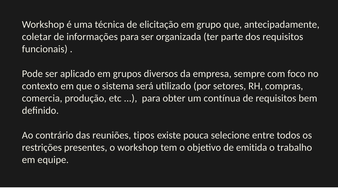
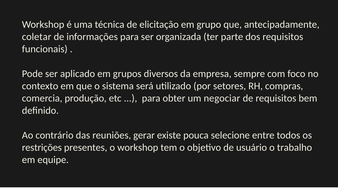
contínua: contínua -> negociar
tipos: tipos -> gerar
emitida: emitida -> usuário
